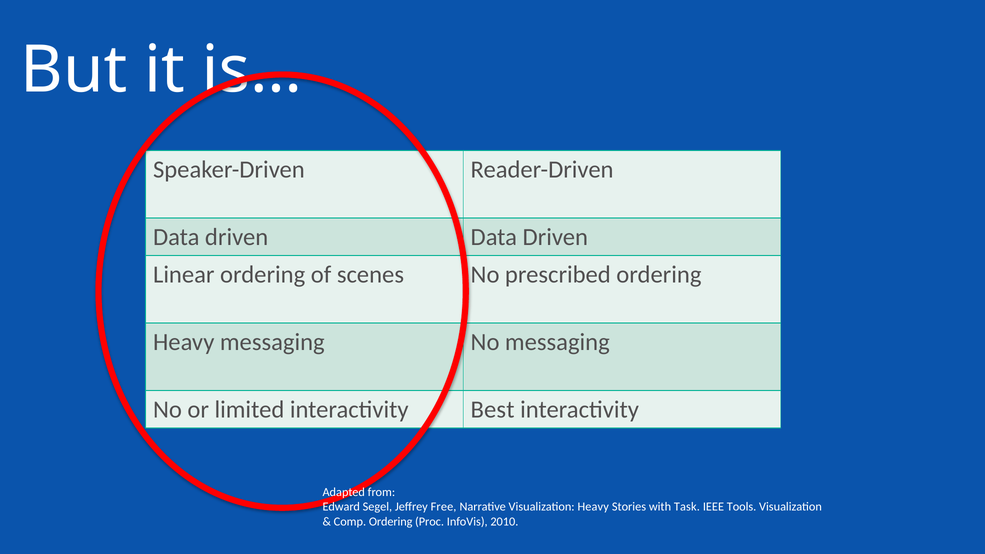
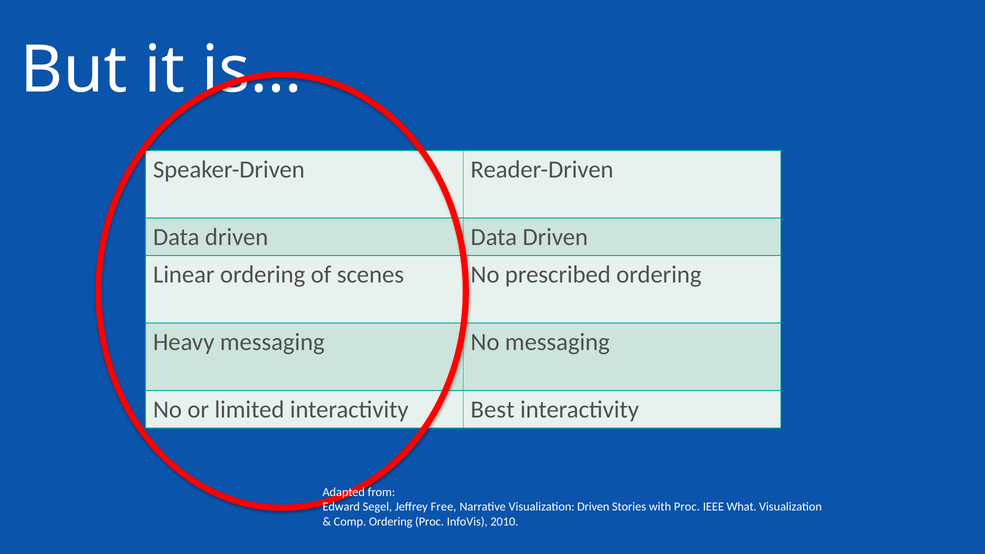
Visualization Heavy: Heavy -> Driven
with Task: Task -> Proc
Tools: Tools -> What
